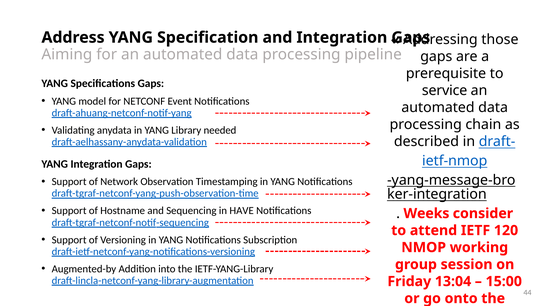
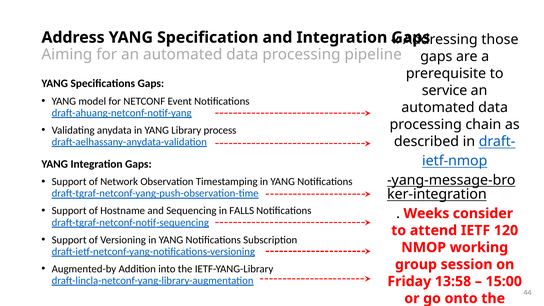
needed: needed -> process
HAVE: HAVE -> FALLS
13:04: 13:04 -> 13:58
